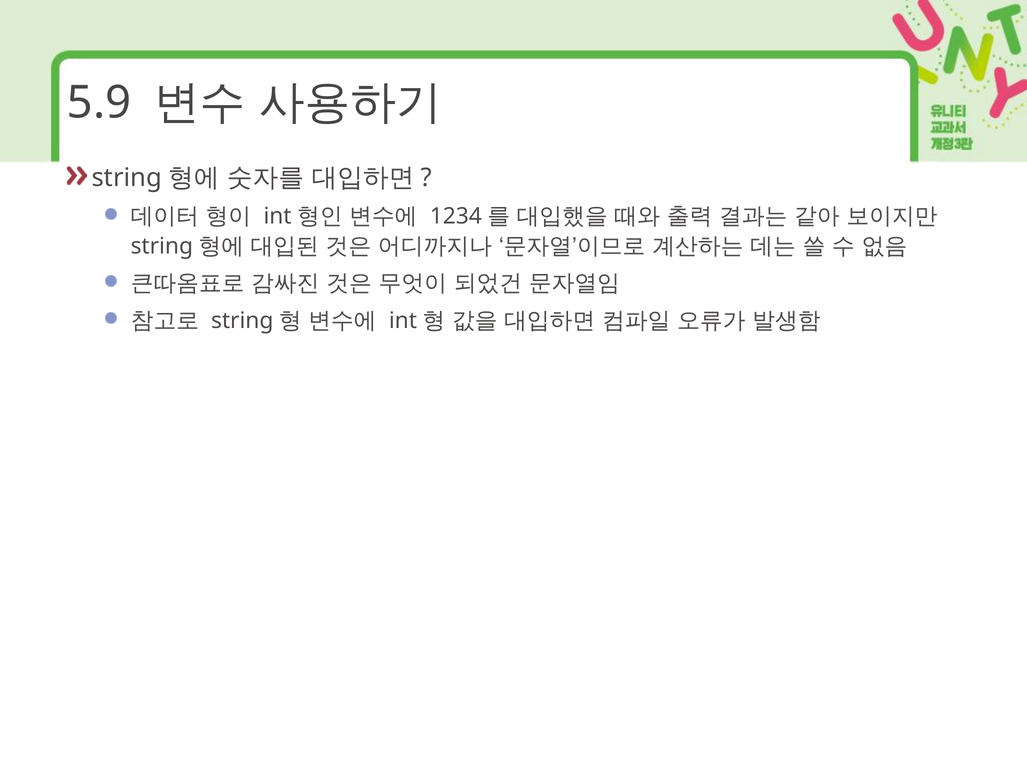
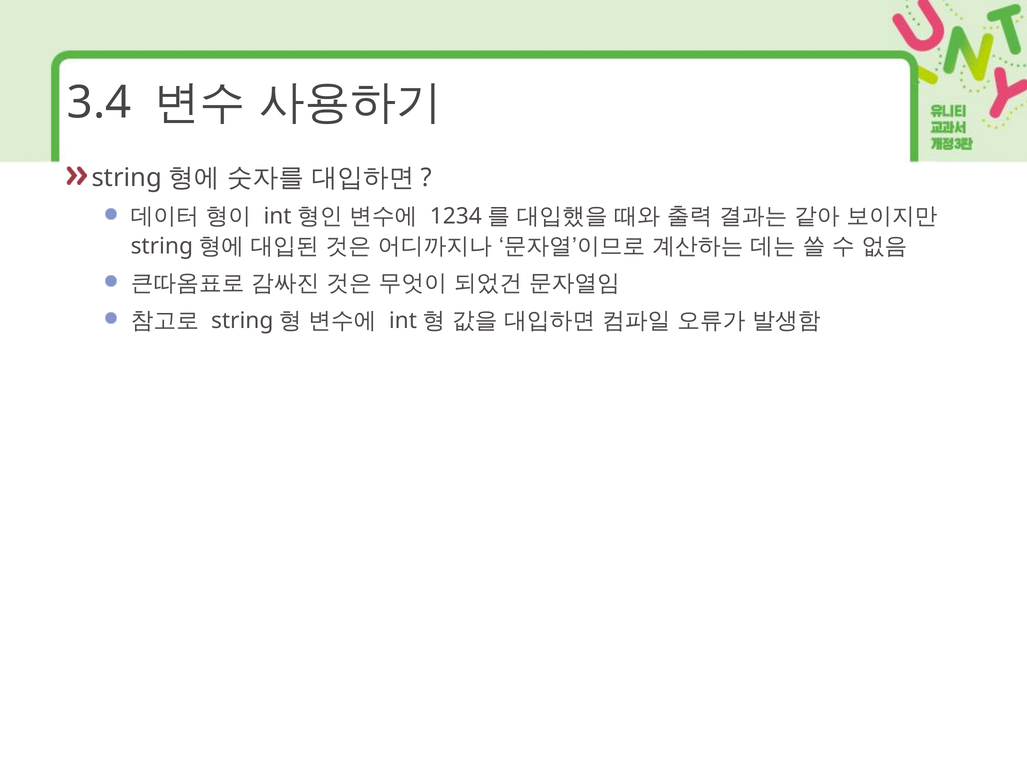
5.9: 5.9 -> 3.4
